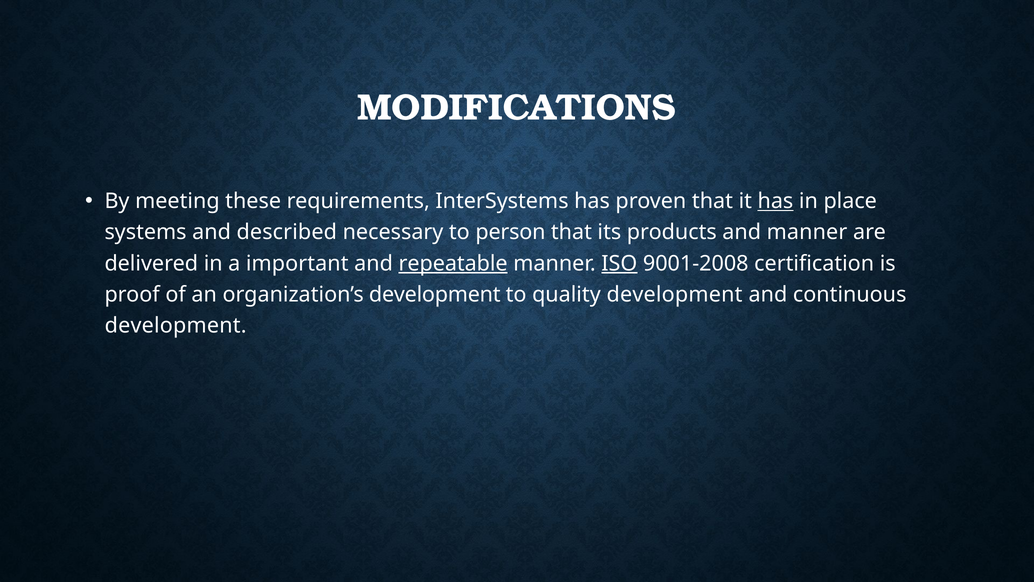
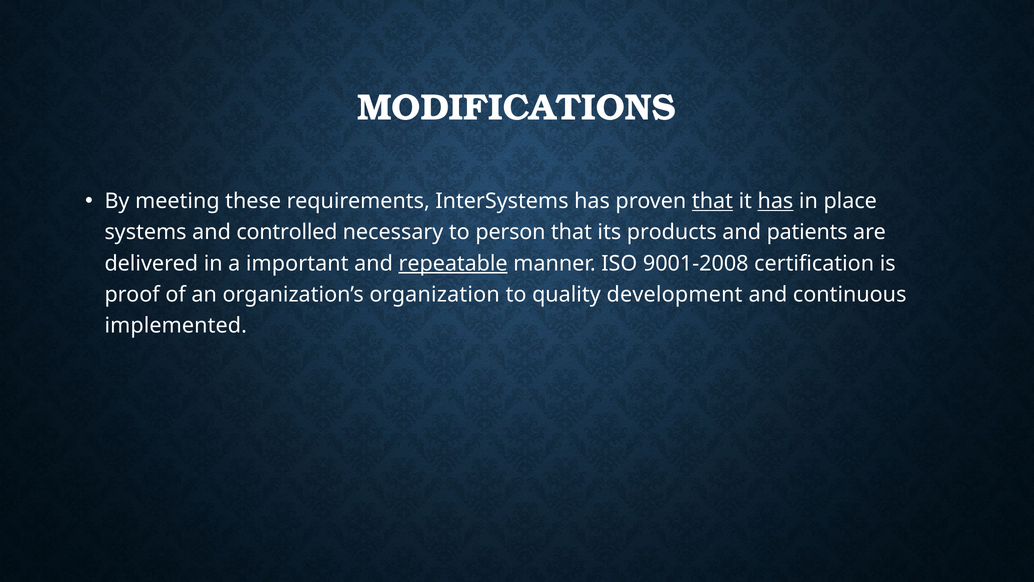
that at (712, 201) underline: none -> present
described: described -> controlled
and manner: manner -> patients
ISO underline: present -> none
organization’s development: development -> organization
development at (176, 325): development -> implemented
